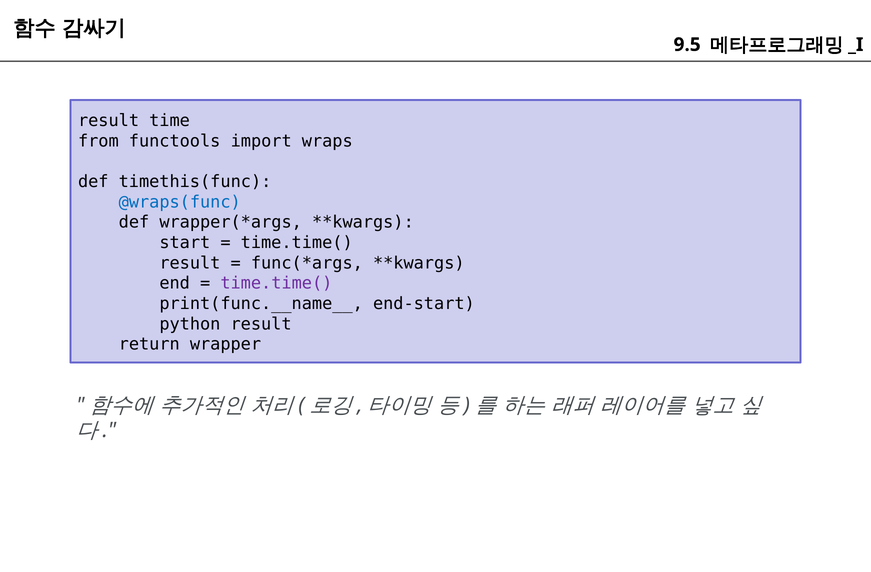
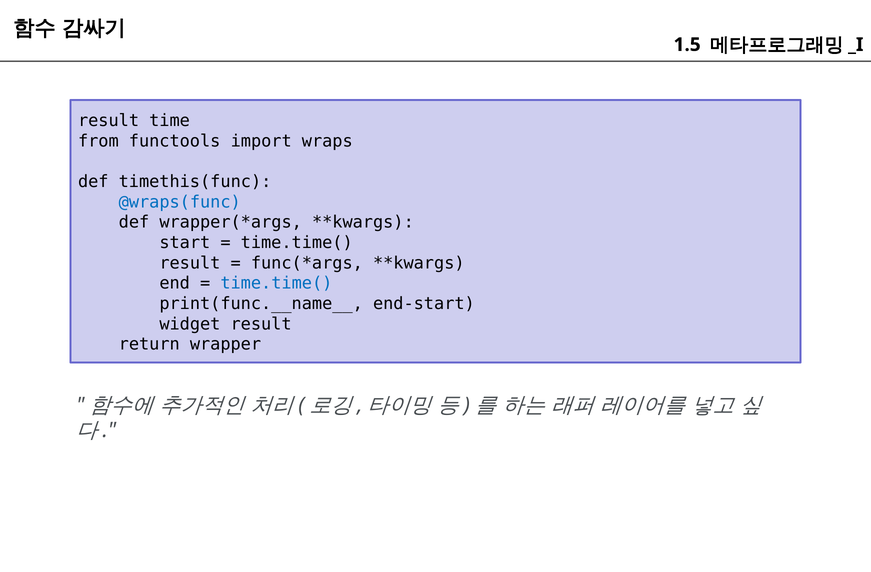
9.5: 9.5 -> 1.5
time.time( at (276, 283) colour: purple -> blue
python: python -> widget
